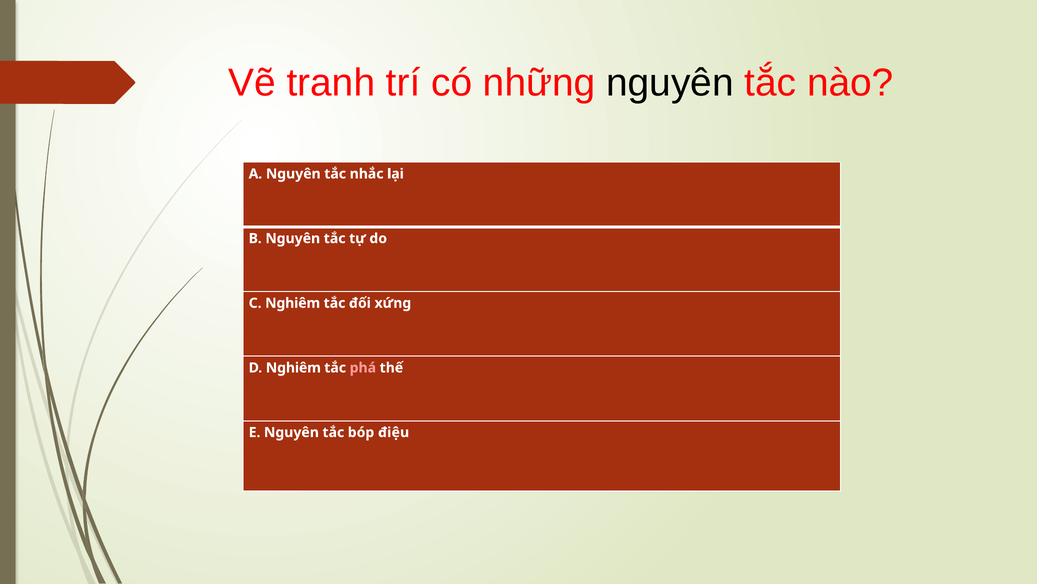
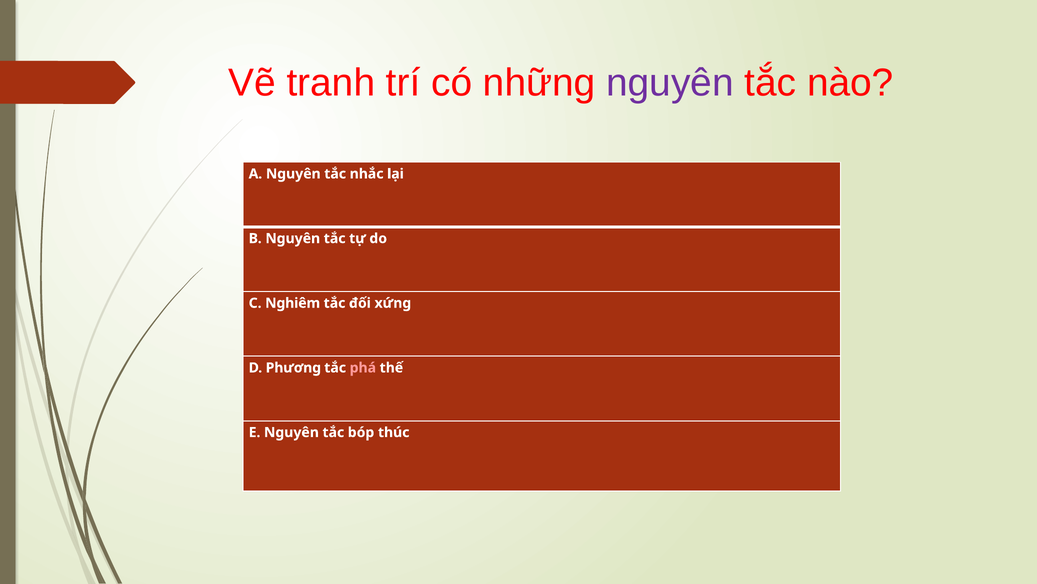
nguyên at (670, 83) colour: black -> purple
D Nghiêm: Nghiêm -> Phương
điệu: điệu -> thúc
